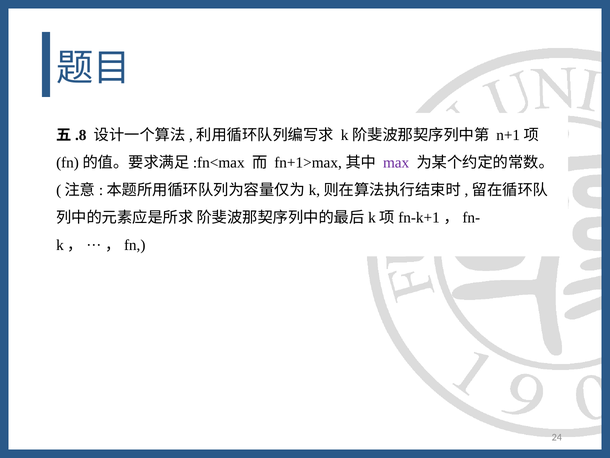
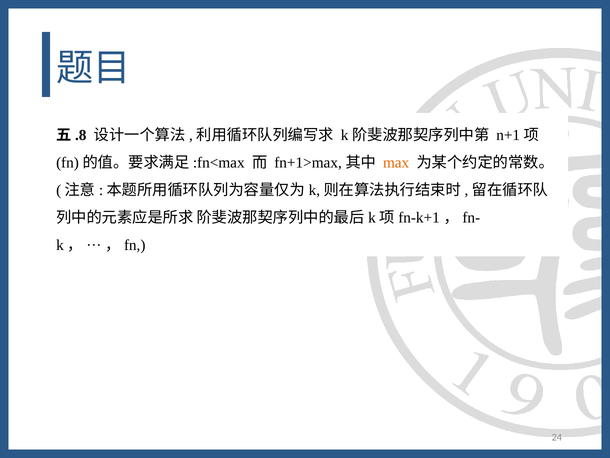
max colour: purple -> orange
